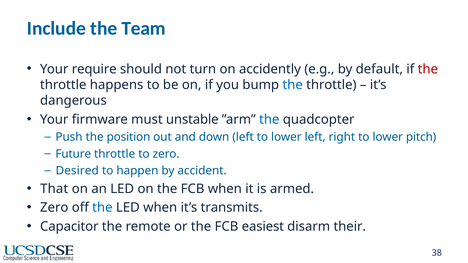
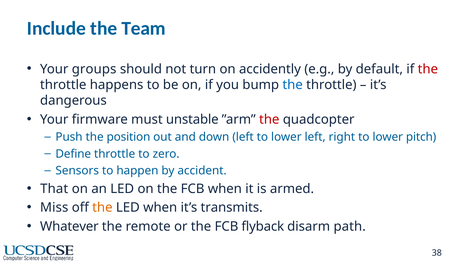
require: require -> groups
the at (269, 120) colour: blue -> red
Future: Future -> Define
Desired: Desired -> Sensors
Zero at (54, 208): Zero -> Miss
the at (102, 208) colour: blue -> orange
Capacitor: Capacitor -> Whatever
easiest: easiest -> flyback
their: their -> path
